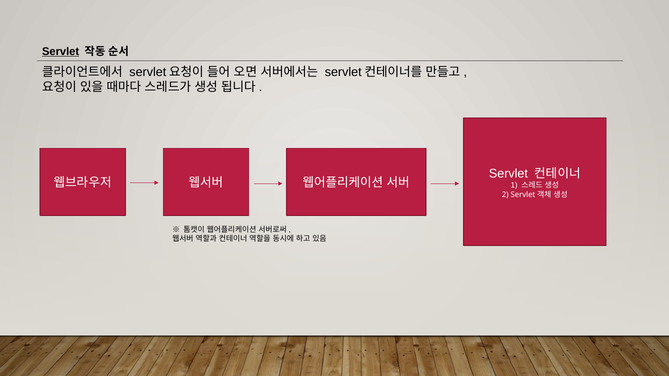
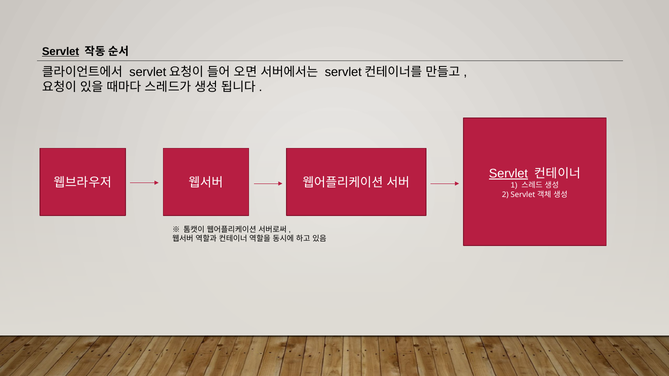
Servlet at (508, 174) underline: none -> present
